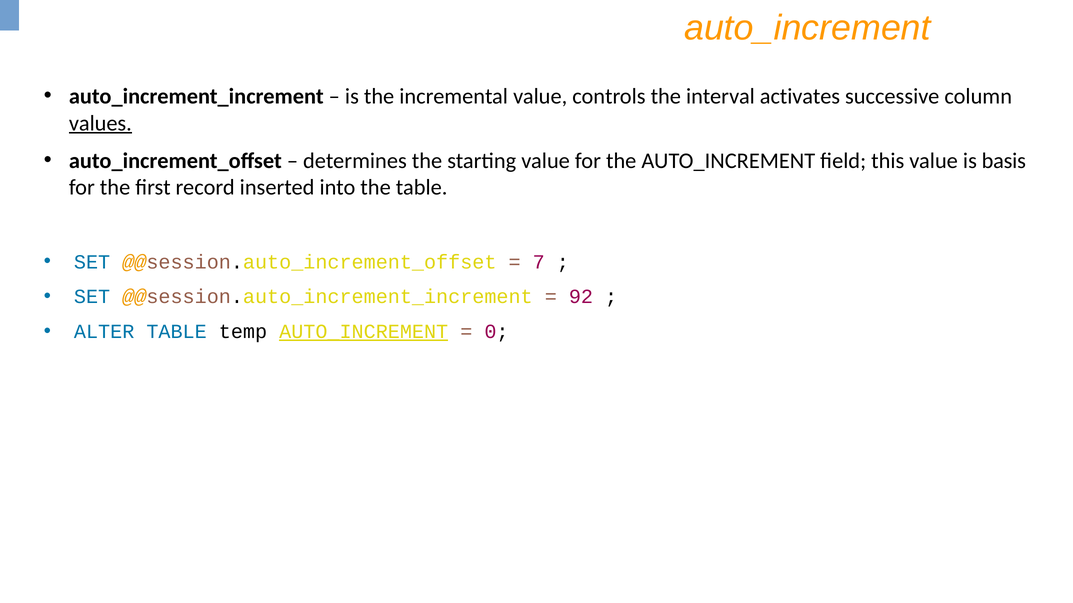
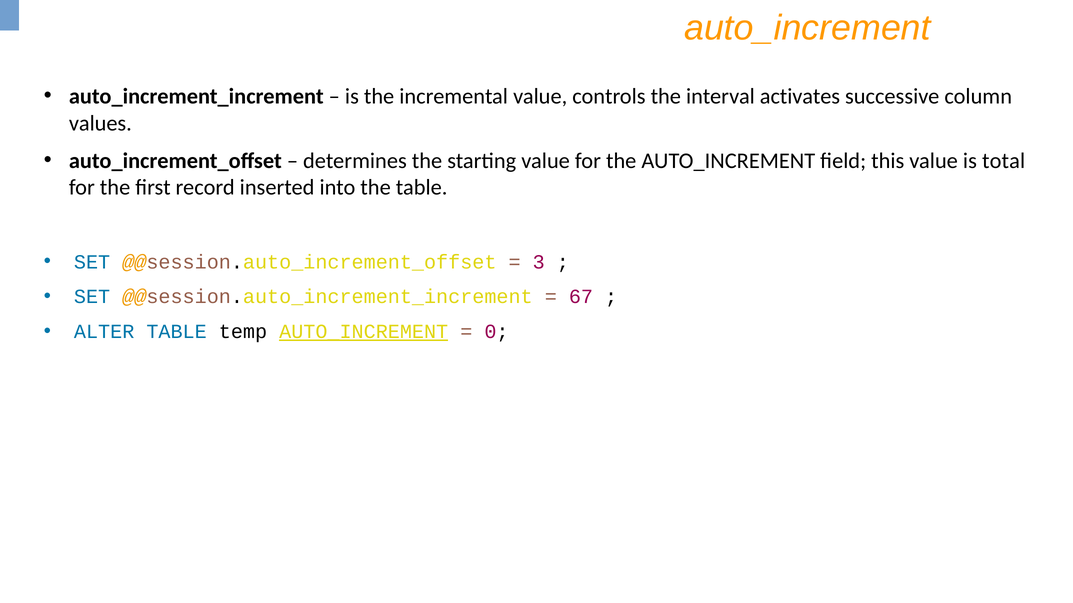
values underline: present -> none
basis: basis -> total
7: 7 -> 3
92: 92 -> 67
